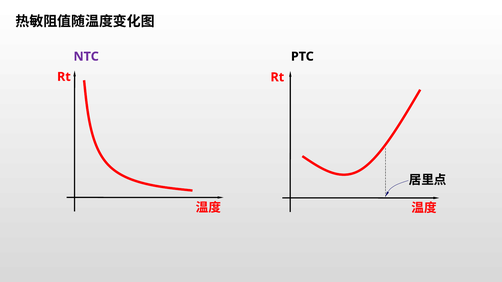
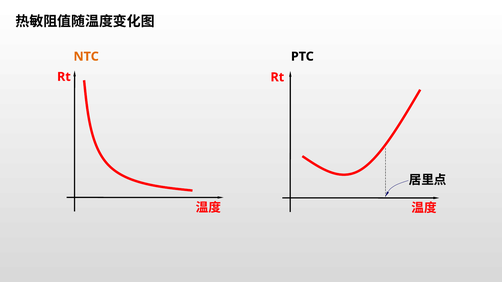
NTC colour: purple -> orange
